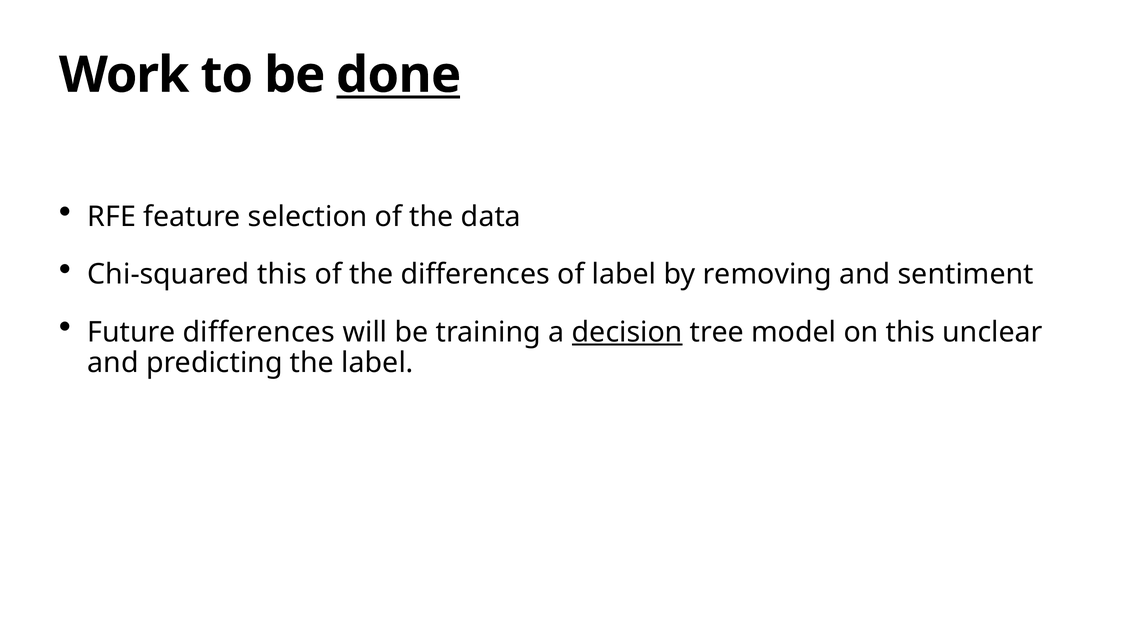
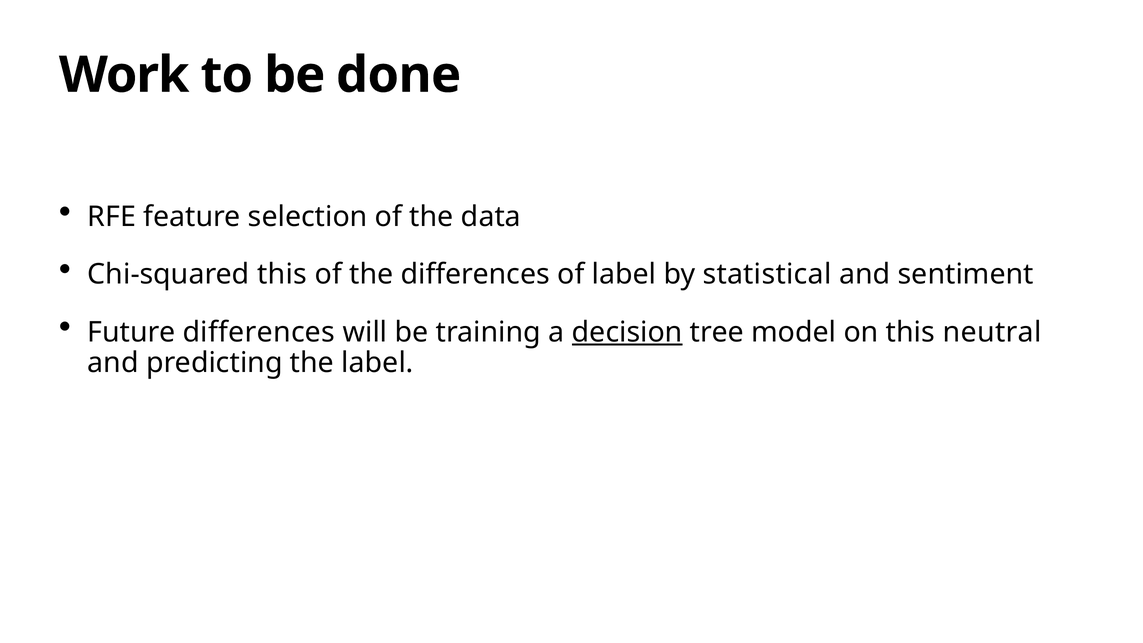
done underline: present -> none
removing: removing -> statistical
unclear: unclear -> neutral
